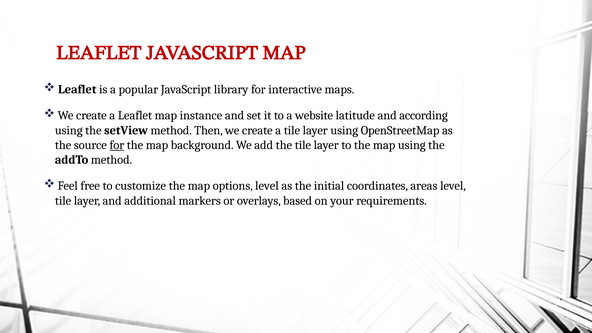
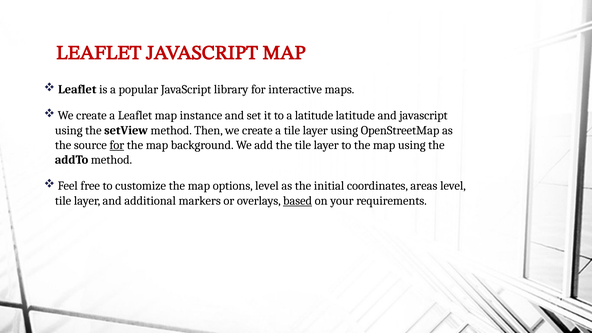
a website: website -> latitude
and according: according -> javascript
based underline: none -> present
